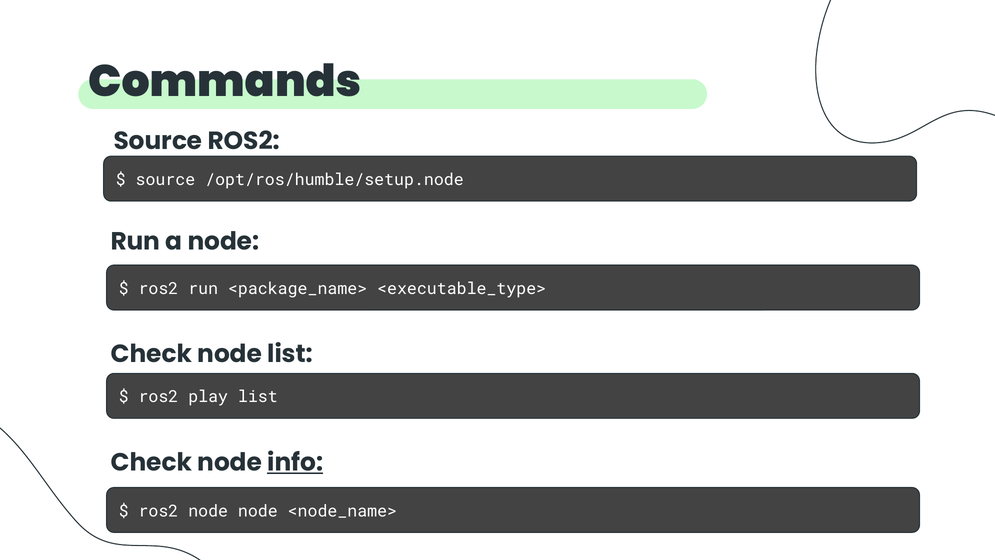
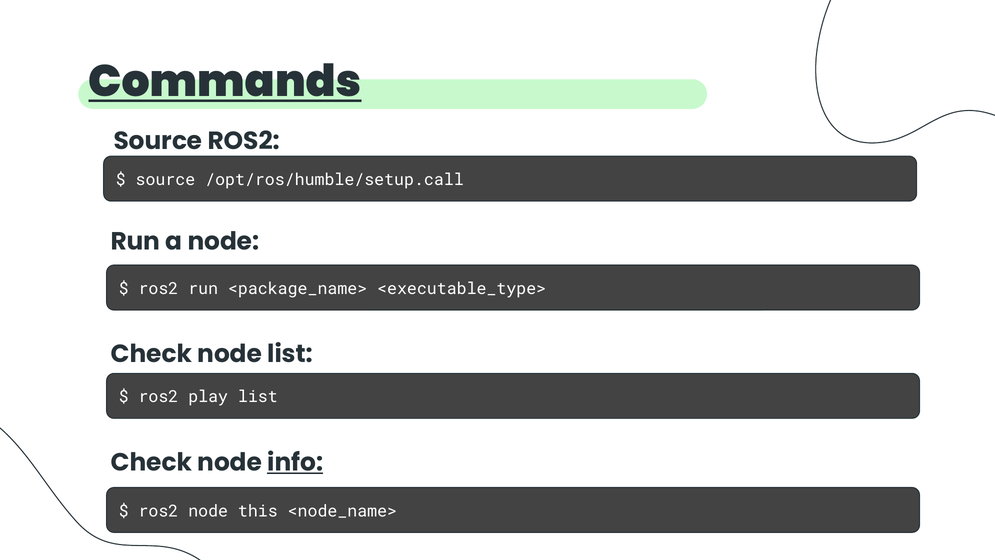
Commands underline: none -> present
/opt/ros/humble/setup.node: /opt/ros/humble/setup.node -> /opt/ros/humble/setup.call
node node: node -> this
